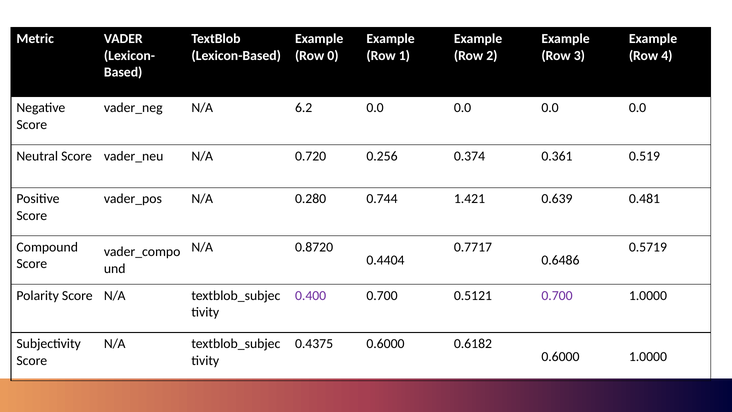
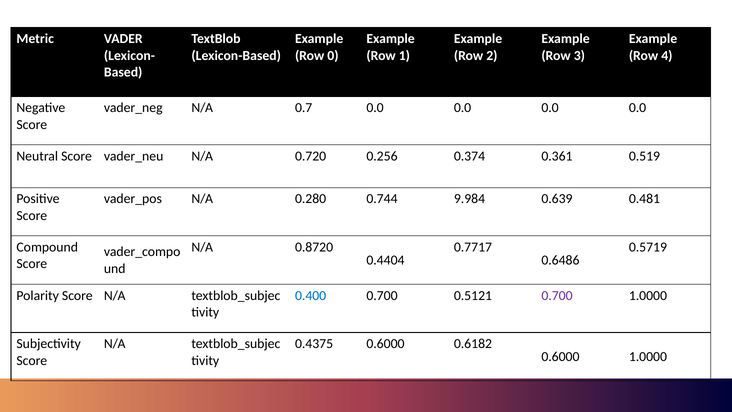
6.2: 6.2 -> 0.7
1.421: 1.421 -> 9.984
0.400 colour: purple -> blue
